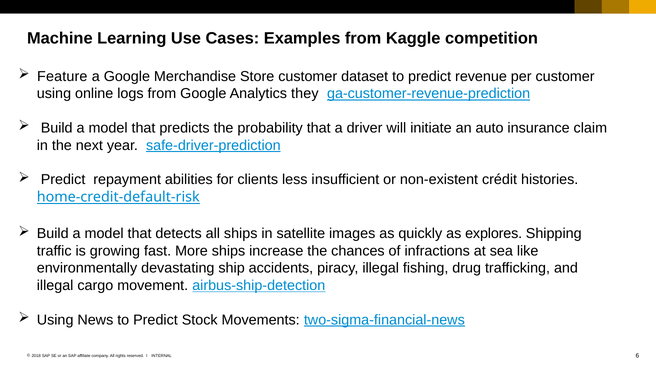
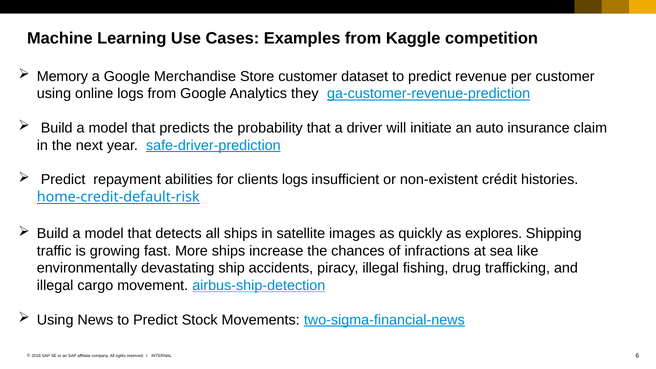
Feature: Feature -> Memory
clients less: less -> logs
